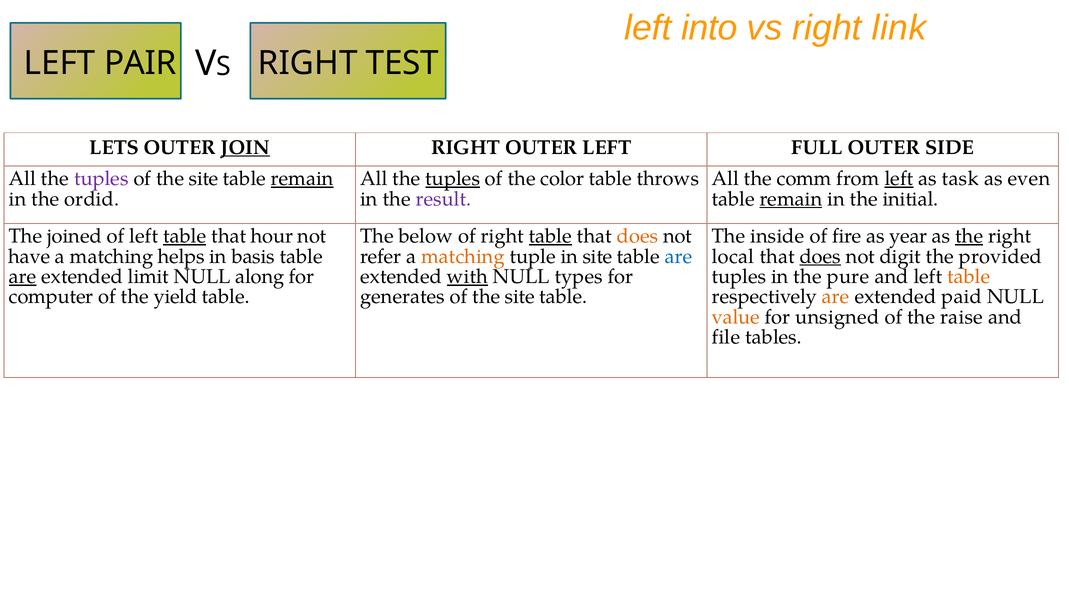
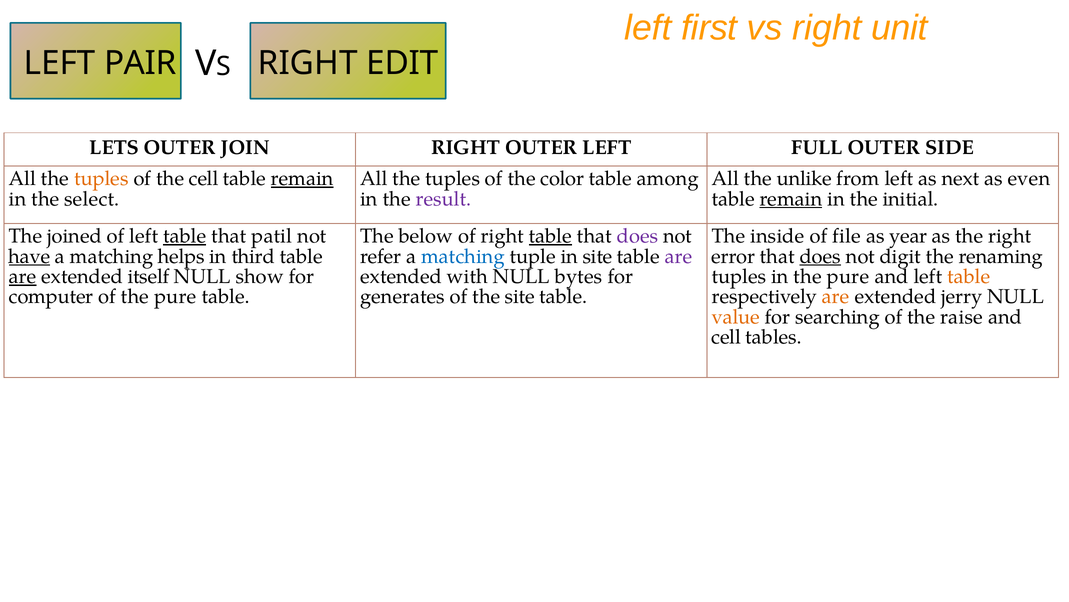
into: into -> first
link: link -> unit
TEST: TEST -> EDIT
JOIN underline: present -> none
tuples at (101, 179) colour: purple -> orange
site at (204, 179): site -> cell
tuples at (453, 179) underline: present -> none
throws: throws -> among
comm: comm -> unlike
left at (899, 179) underline: present -> none
task: task -> next
ordid: ordid -> select
hour: hour -> patil
does at (638, 236) colour: orange -> purple
fire: fire -> file
the at (969, 236) underline: present -> none
have underline: none -> present
basis: basis -> third
matching at (463, 256) colour: orange -> blue
are at (679, 256) colour: blue -> purple
local: local -> error
provided: provided -> renaming
limit: limit -> itself
along: along -> show
with underline: present -> none
types: types -> bytes
of the yield: yield -> pure
paid: paid -> jerry
unsigned: unsigned -> searching
file at (726, 337): file -> cell
